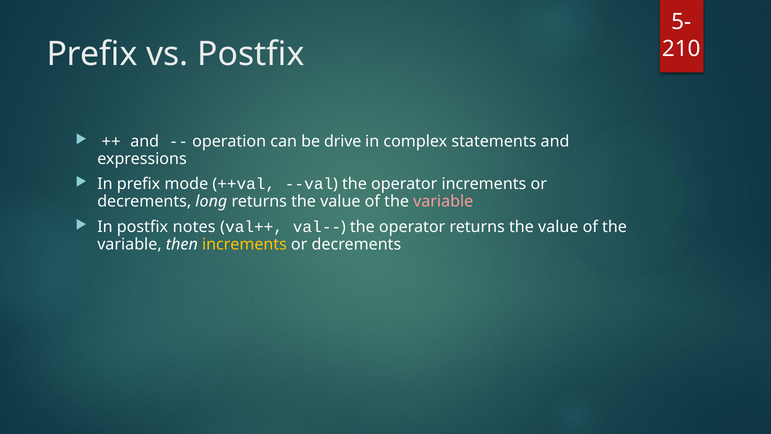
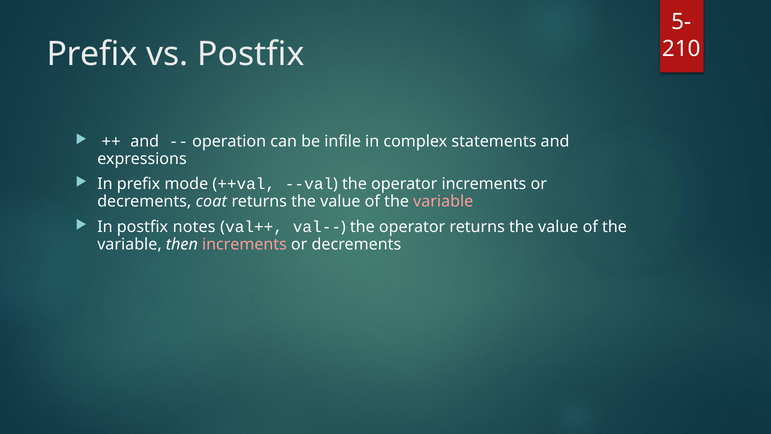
drive: drive -> infile
long: long -> coat
increments at (244, 244) colour: yellow -> pink
